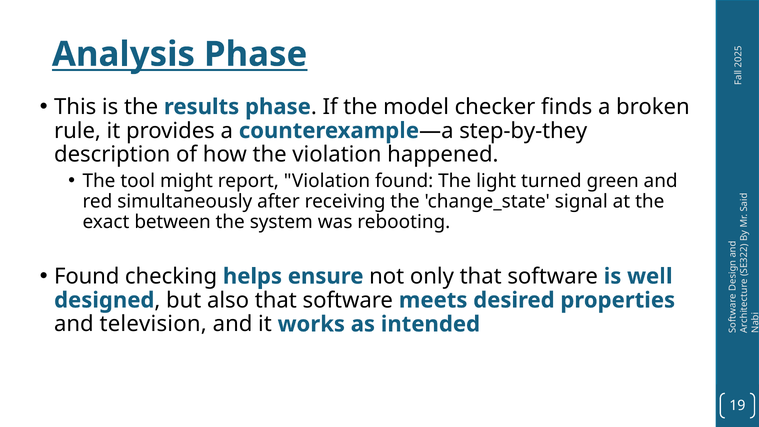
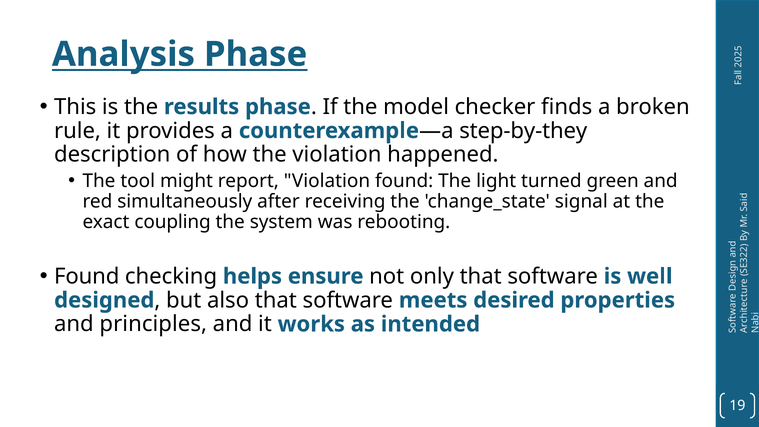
between: between -> coupling
television: television -> principles
